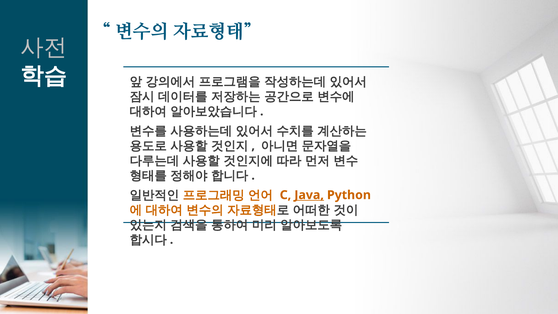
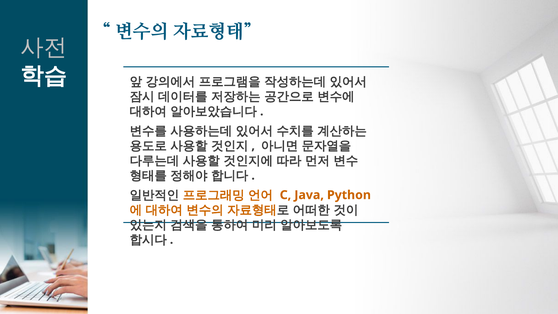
Java underline: present -> none
